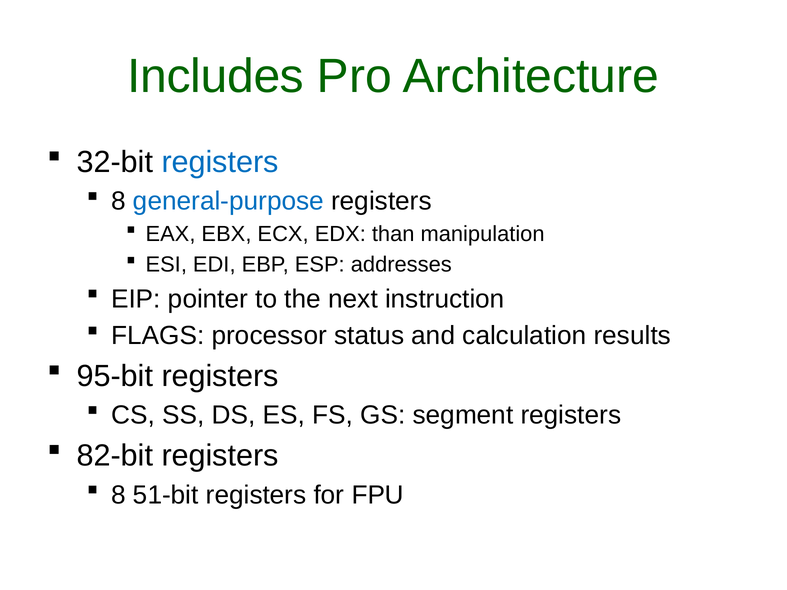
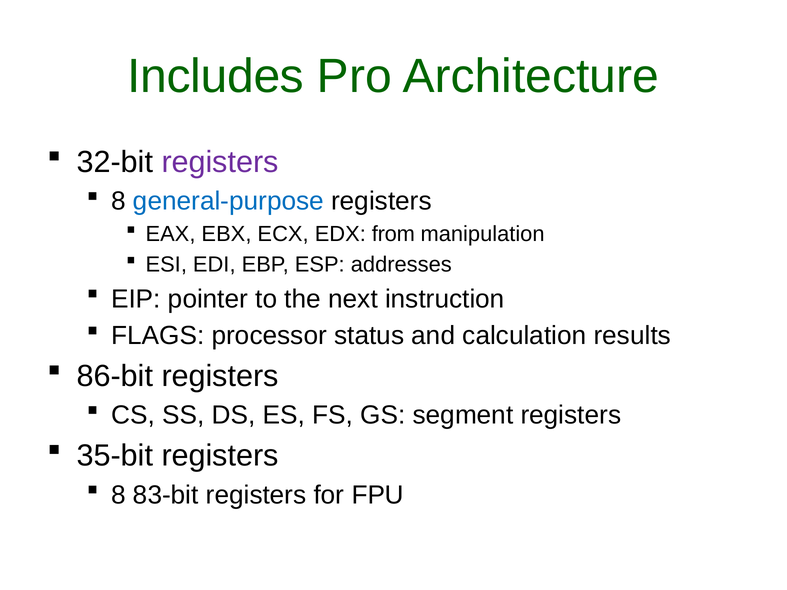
registers at (220, 162) colour: blue -> purple
than: than -> from
95-bit: 95-bit -> 86-bit
82-bit: 82-bit -> 35-bit
51-bit: 51-bit -> 83-bit
